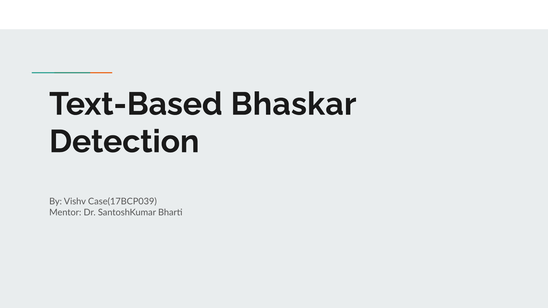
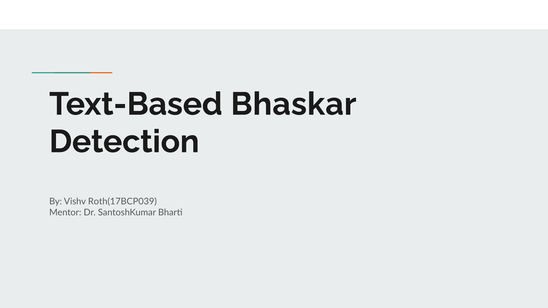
Case(17BCP039: Case(17BCP039 -> Roth(17BCP039
